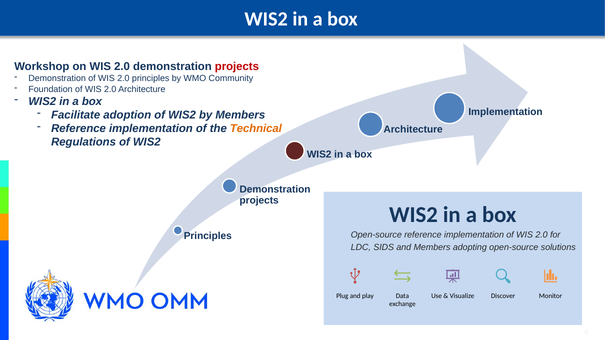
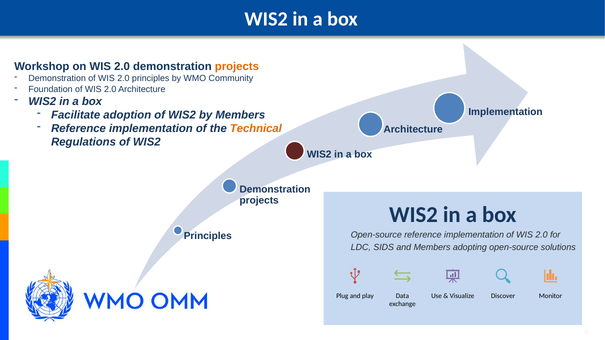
projects at (237, 67) colour: red -> orange
